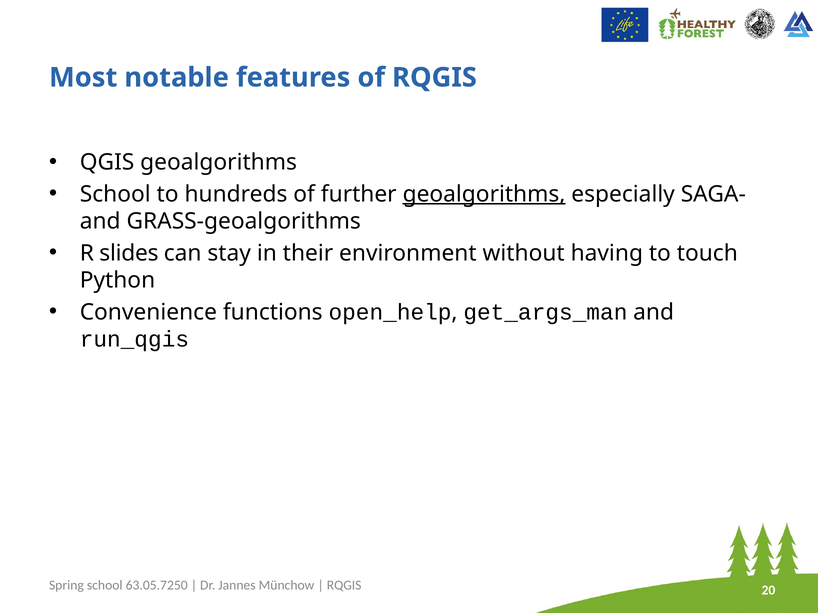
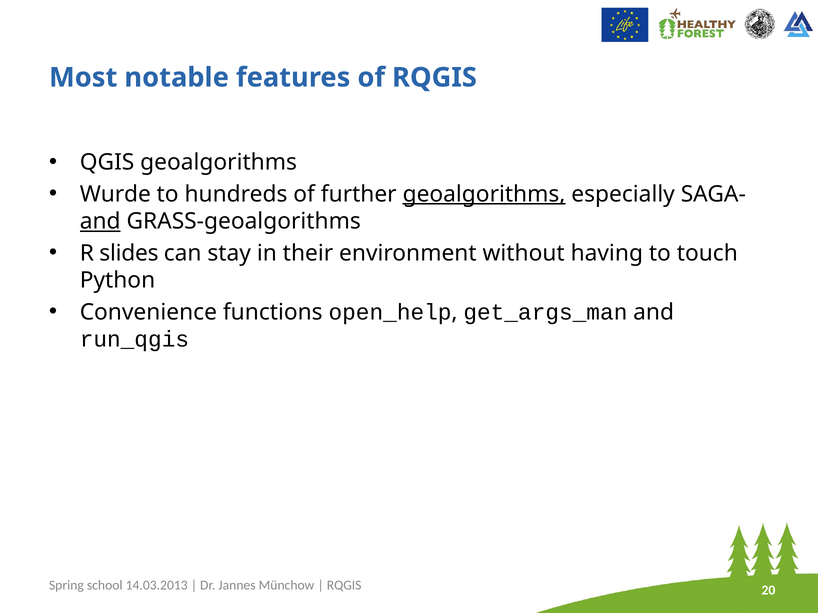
School at (115, 194): School -> Wurde
and at (100, 222) underline: none -> present
63.05.7250: 63.05.7250 -> 14.03.2013
